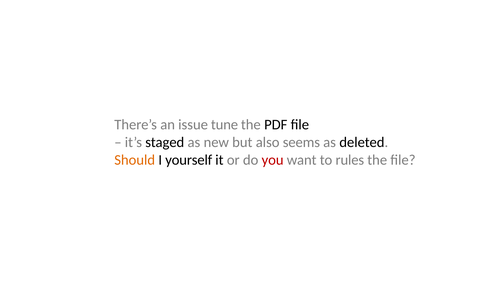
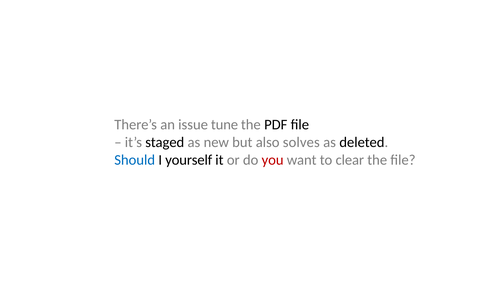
seems: seems -> solves
Should colour: orange -> blue
rules: rules -> clear
